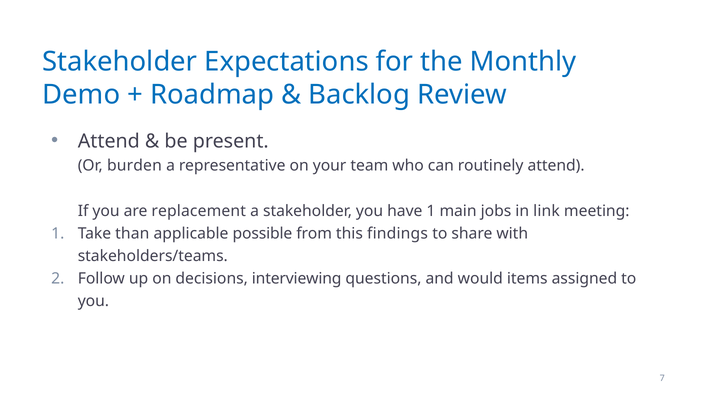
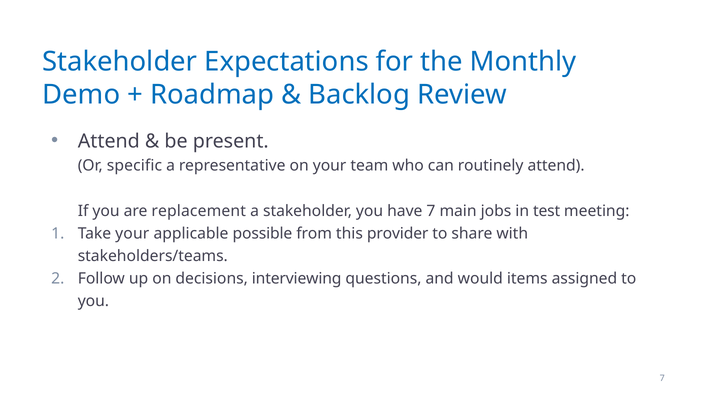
burden: burden -> specific
have 1: 1 -> 7
link: link -> test
Take than: than -> your
findings: findings -> provider
